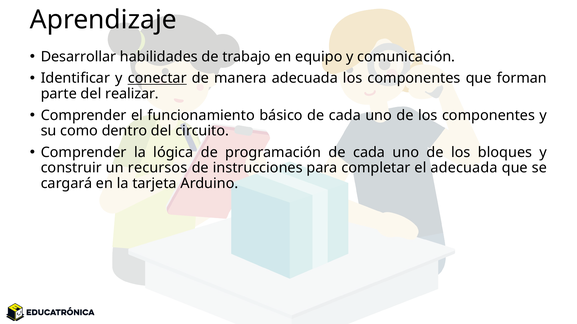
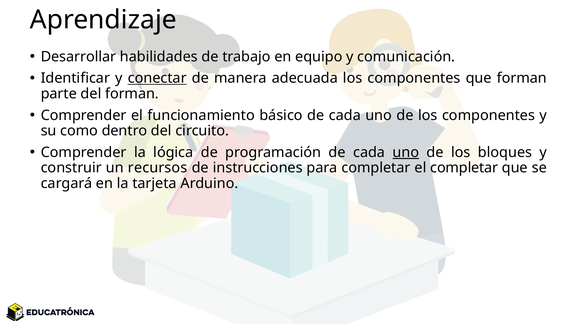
del realizar: realizar -> forman
uno at (406, 153) underline: none -> present
el adecuada: adecuada -> completar
